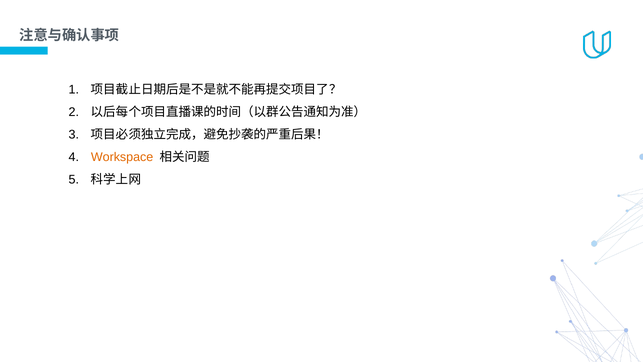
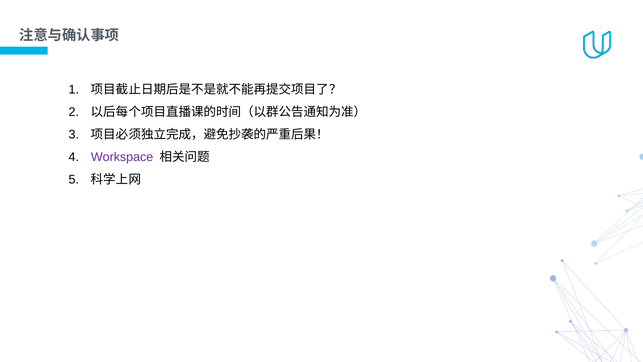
Workspace colour: orange -> purple
